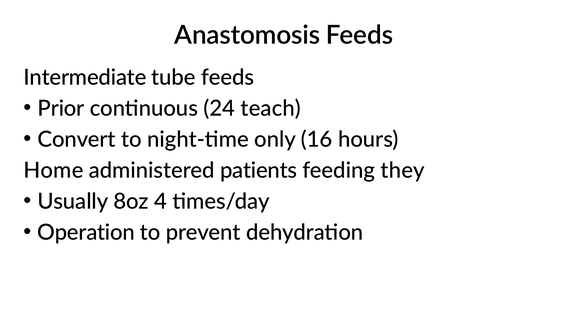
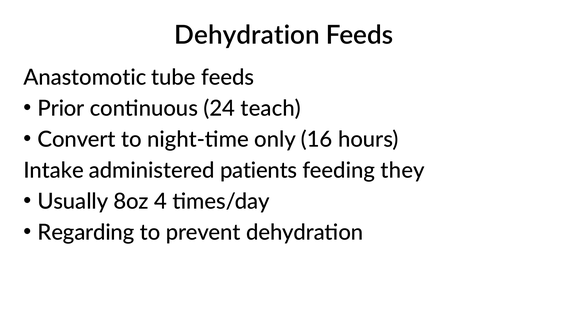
Anastomosis at (247, 35): Anastomosis -> Dehydration
Intermediate: Intermediate -> Anastomotic
Home: Home -> Intake
Operation: Operation -> Regarding
